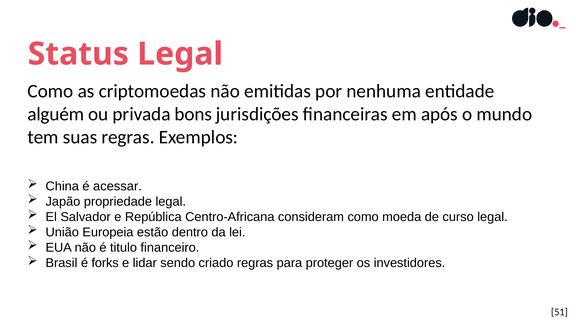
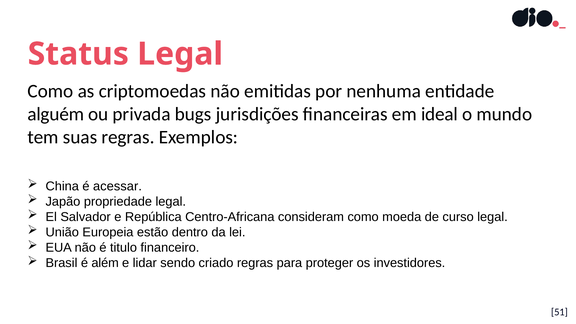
bons: bons -> bugs
após: após -> ideal
forks: forks -> além
